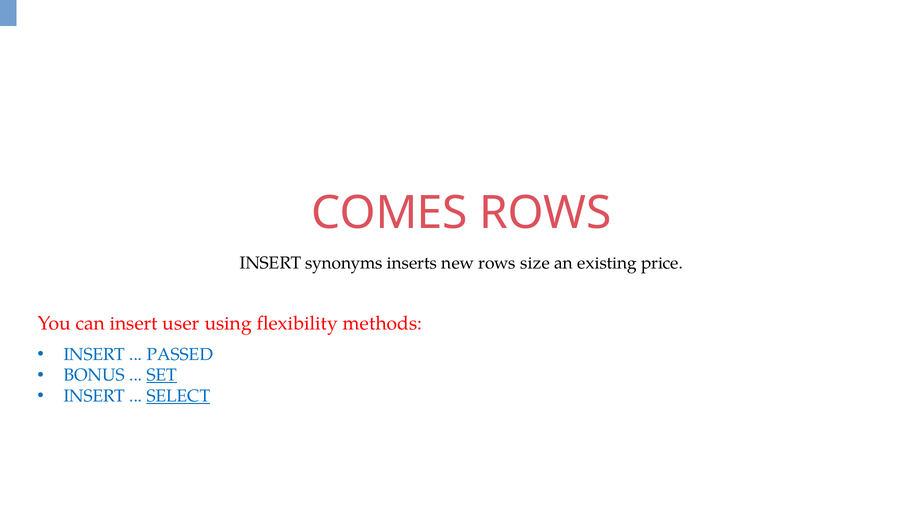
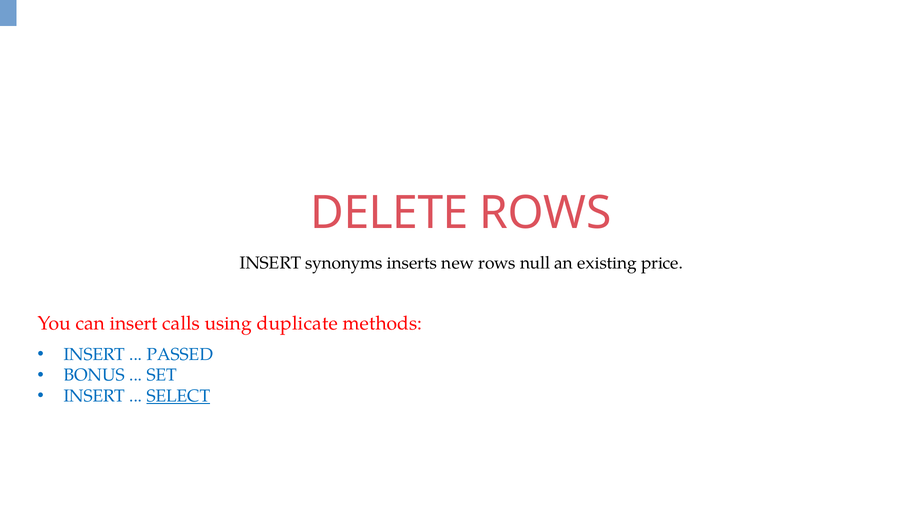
COMES: COMES -> DELETE
size: size -> null
user: user -> calls
flexibility: flexibility -> duplicate
SET underline: present -> none
